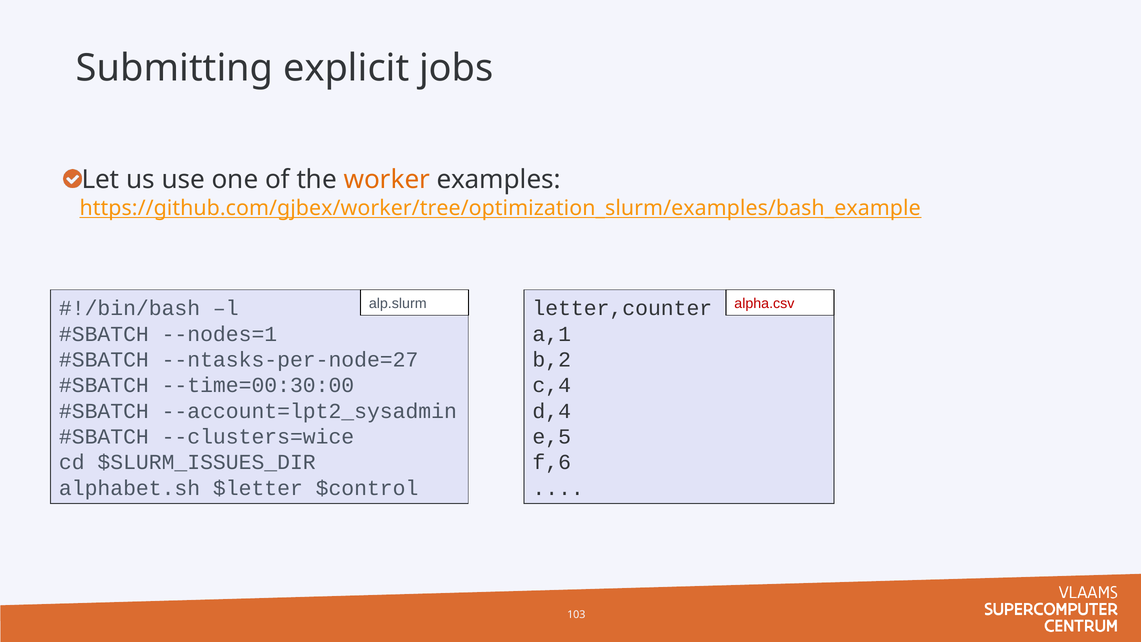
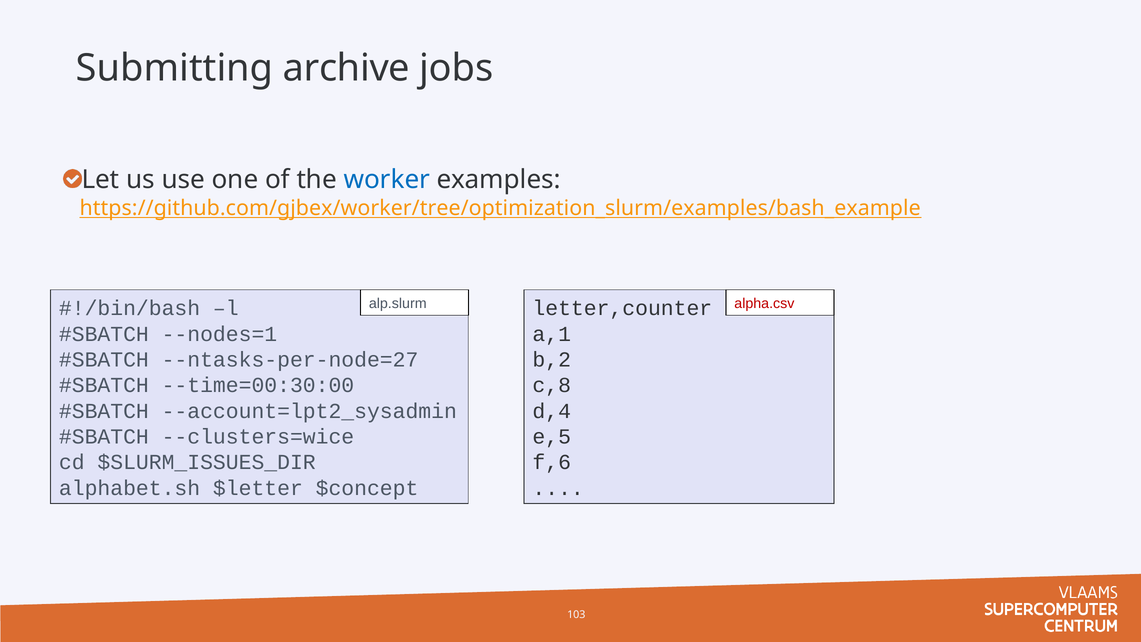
explicit: explicit -> archive
worker colour: orange -> blue
c,4: c,4 -> c,8
$control: $control -> $concept
